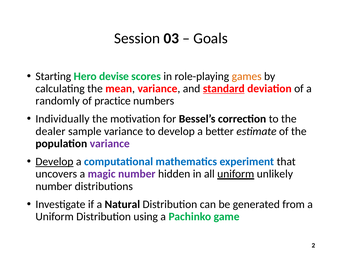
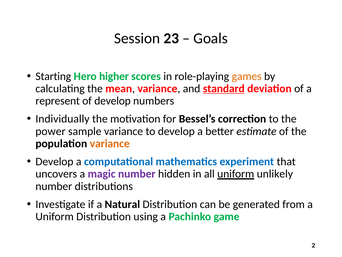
03: 03 -> 23
devise: devise -> higher
randomly: randomly -> represent
of practice: practice -> develop
dealer: dealer -> power
variance at (110, 143) colour: purple -> orange
Develop at (54, 161) underline: present -> none
